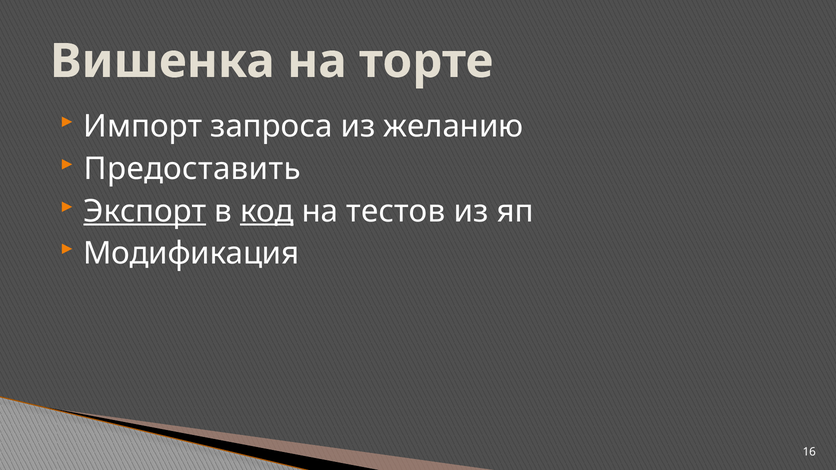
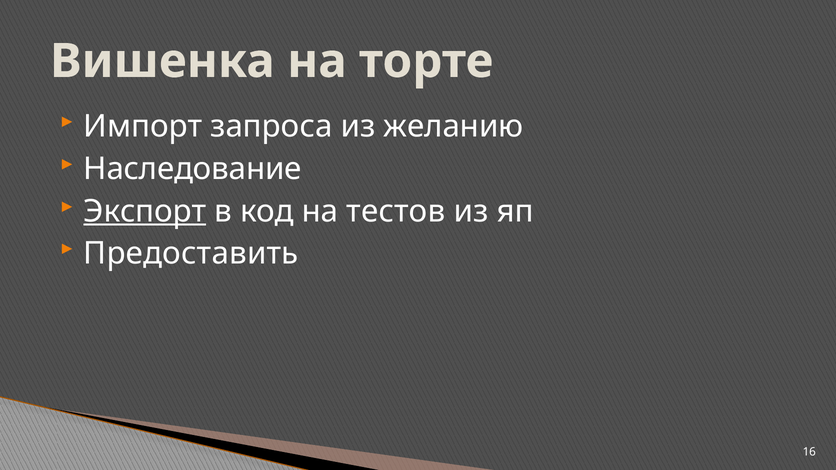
Предоставить: Предоставить -> Наследование
код underline: present -> none
Модификация: Модификация -> Предоставить
